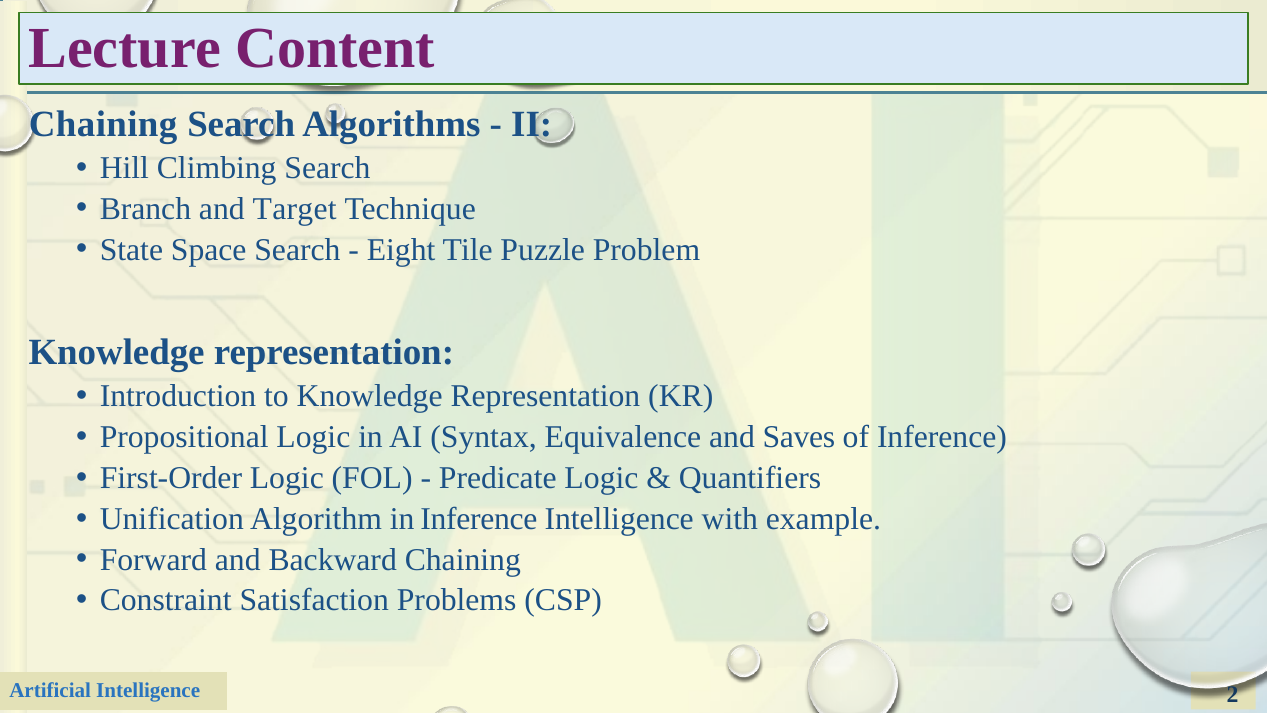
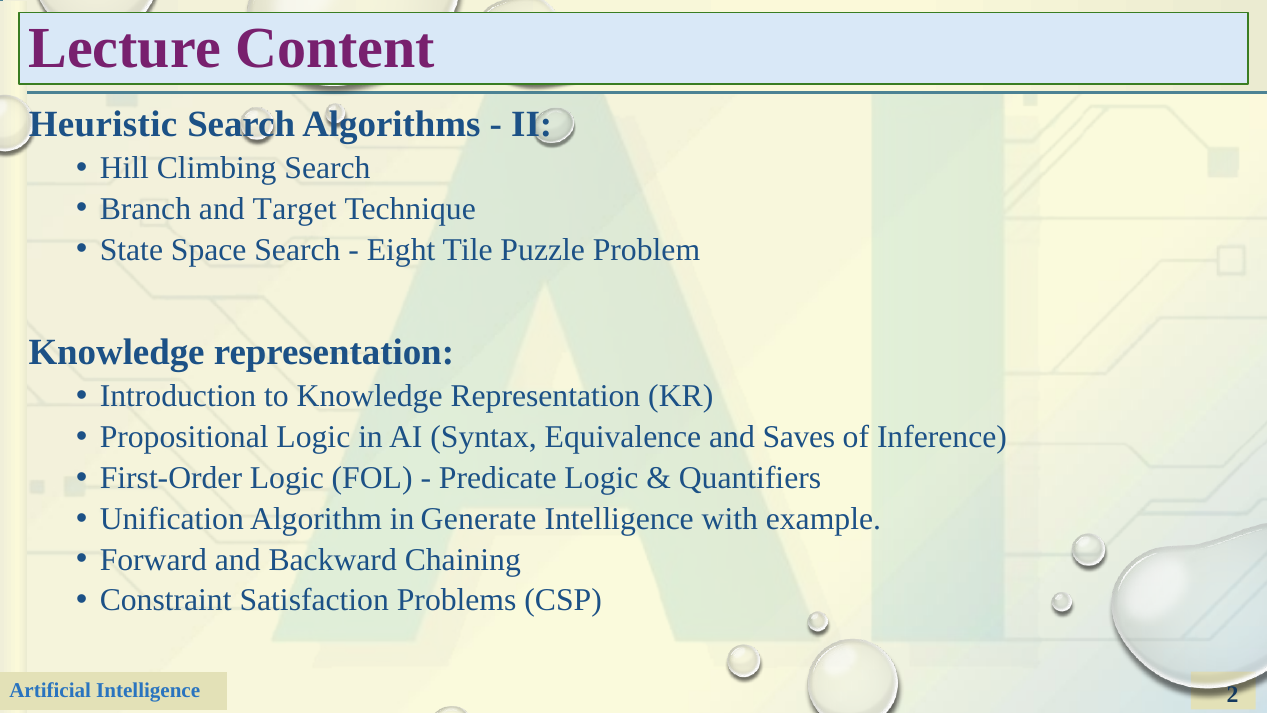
Chaining at (103, 124): Chaining -> Heuristic
in Inference: Inference -> Generate
